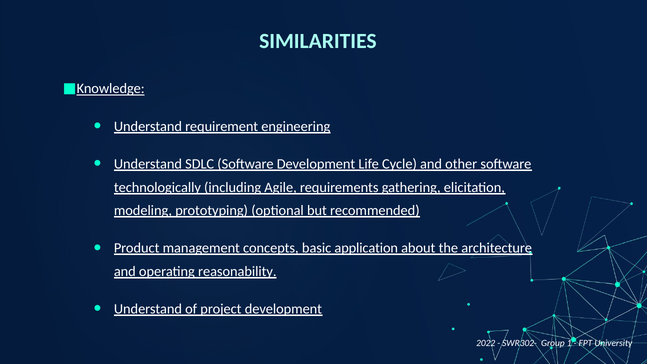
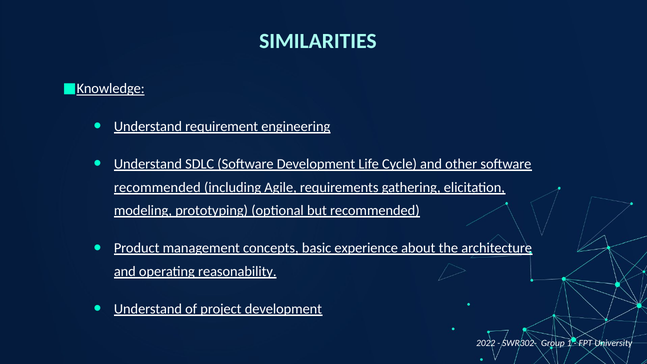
technologically at (157, 187): technologically -> recommended
application: application -> experience
